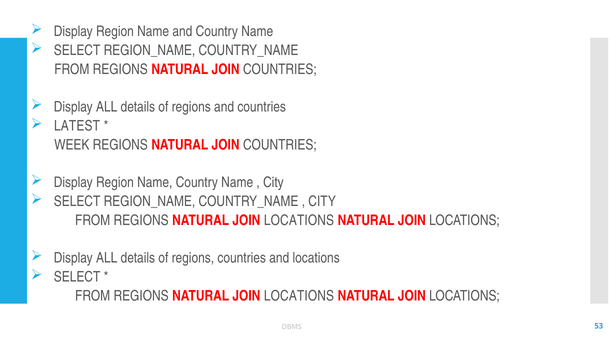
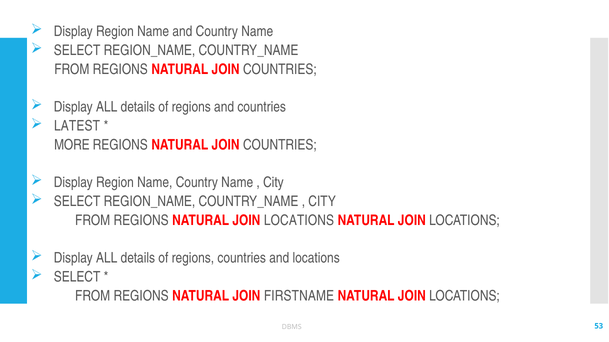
WEEK: WEEK -> MORE
LOCATIONS at (299, 296): LOCATIONS -> FIRSTNAME
